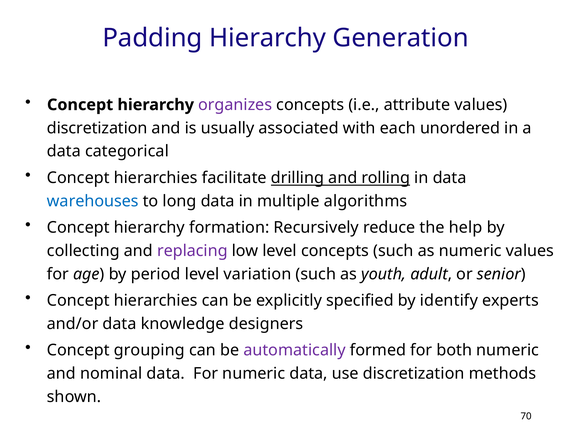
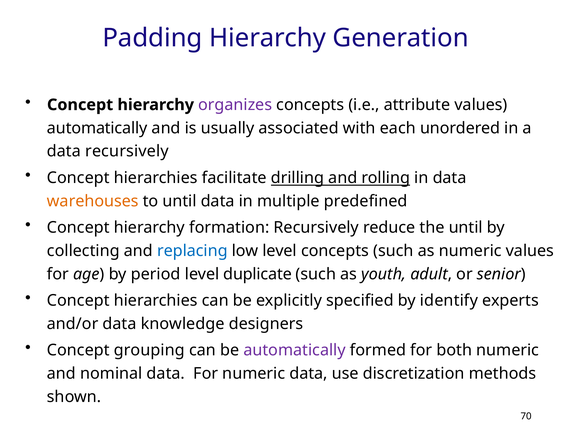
discretization at (97, 128): discretization -> automatically
data categorical: categorical -> recursively
warehouses colour: blue -> orange
to long: long -> until
algorithms: algorithms -> predefined
the help: help -> until
replacing colour: purple -> blue
variation: variation -> duplicate
